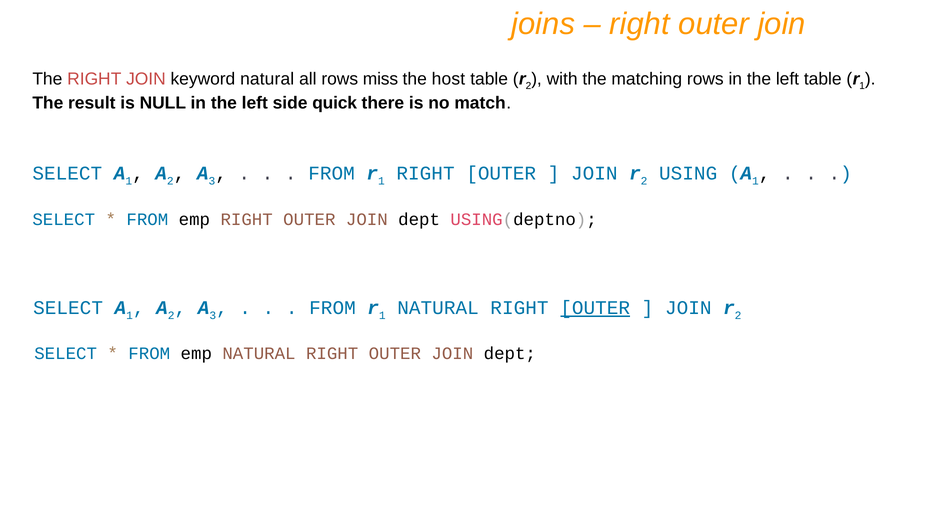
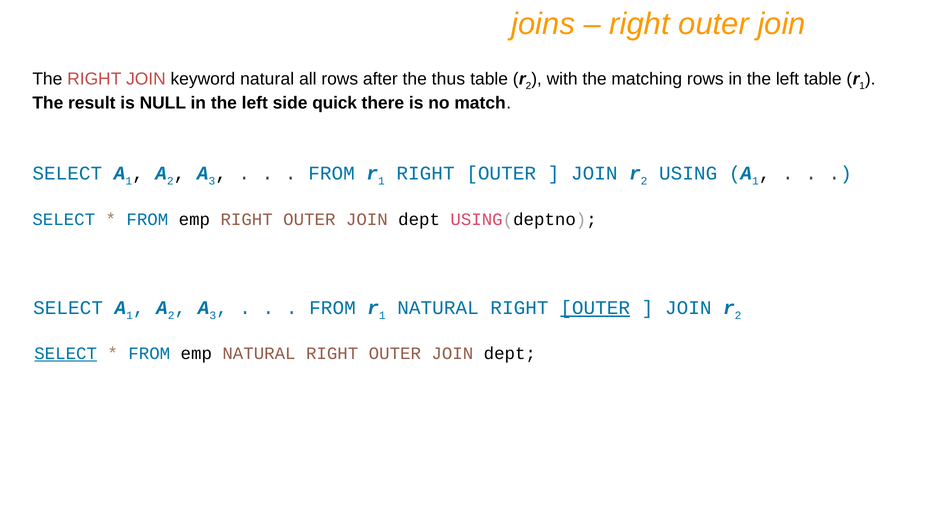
miss: miss -> after
host: host -> thus
SELECT at (66, 353) underline: none -> present
